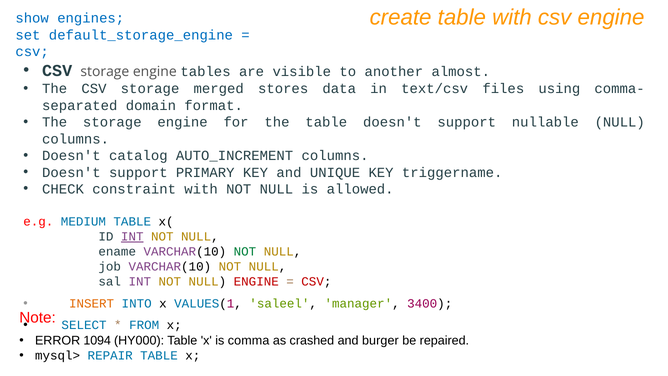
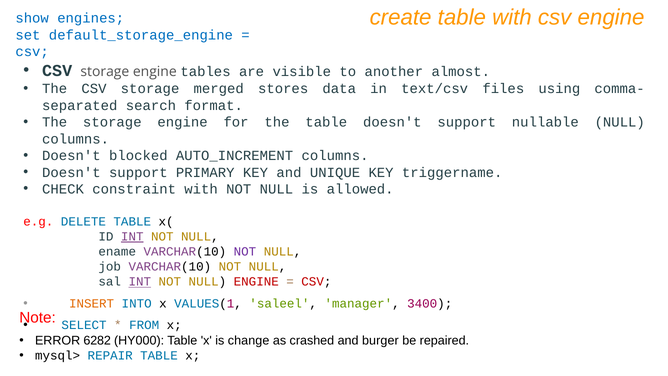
domain: domain -> search
catalog: catalog -> blocked
MEDIUM: MEDIUM -> DELETE
NOT at (245, 252) colour: green -> purple
INT at (140, 282) underline: none -> present
1094: 1094 -> 6282
comma: comma -> change
